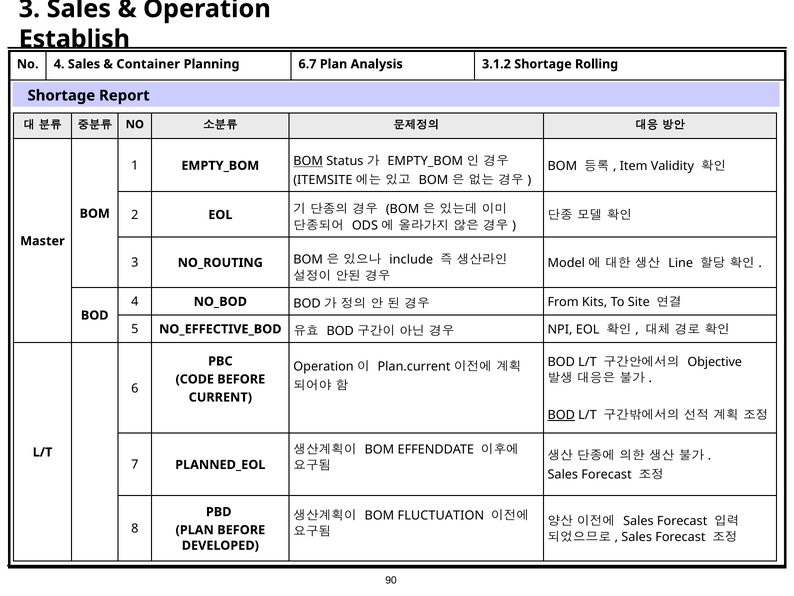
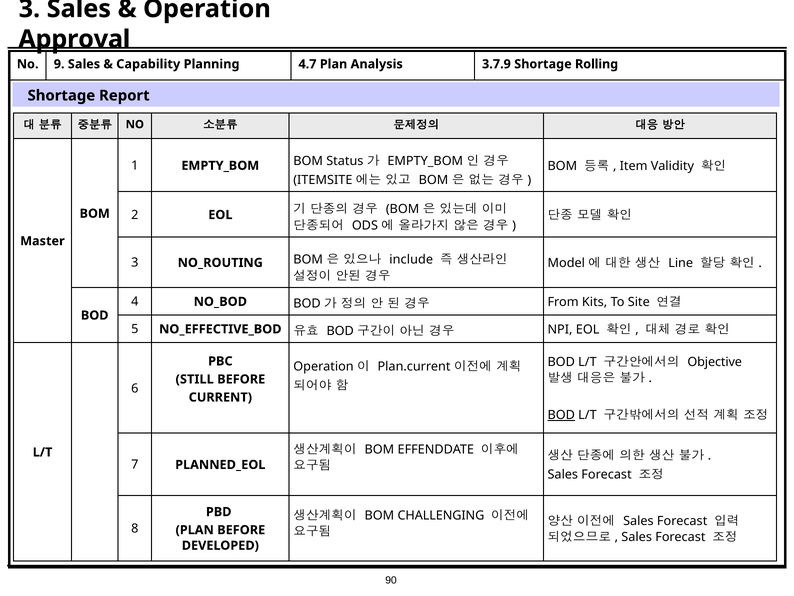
Establish: Establish -> Approval
No 4: 4 -> 9
Container: Container -> Capability
6.7: 6.7 -> 4.7
3.1.2: 3.1.2 -> 3.7.9
BOM at (308, 161) underline: present -> none
CODE: CODE -> STILL
FLUCTUATION: FLUCTUATION -> CHALLENGING
